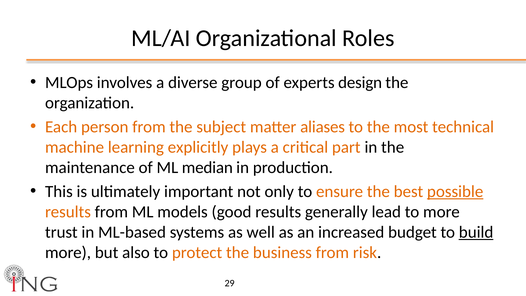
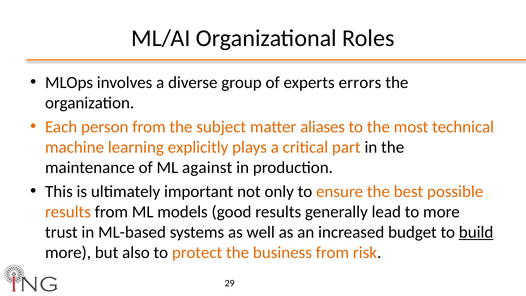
design: design -> errors
median: median -> against
possible underline: present -> none
